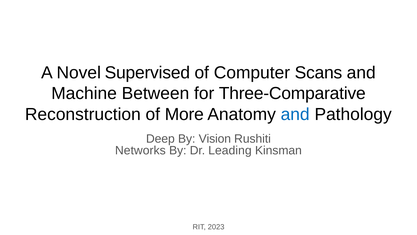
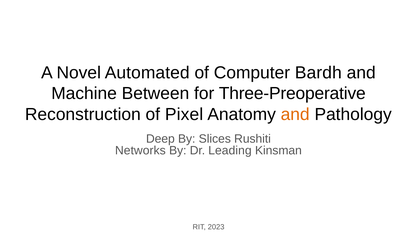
Supervised: Supervised -> Automated
Scans: Scans -> Bardh
Three-Comparative: Three-Comparative -> Three-Preoperative
More: More -> Pixel
and at (295, 114) colour: blue -> orange
Vision: Vision -> Slices
